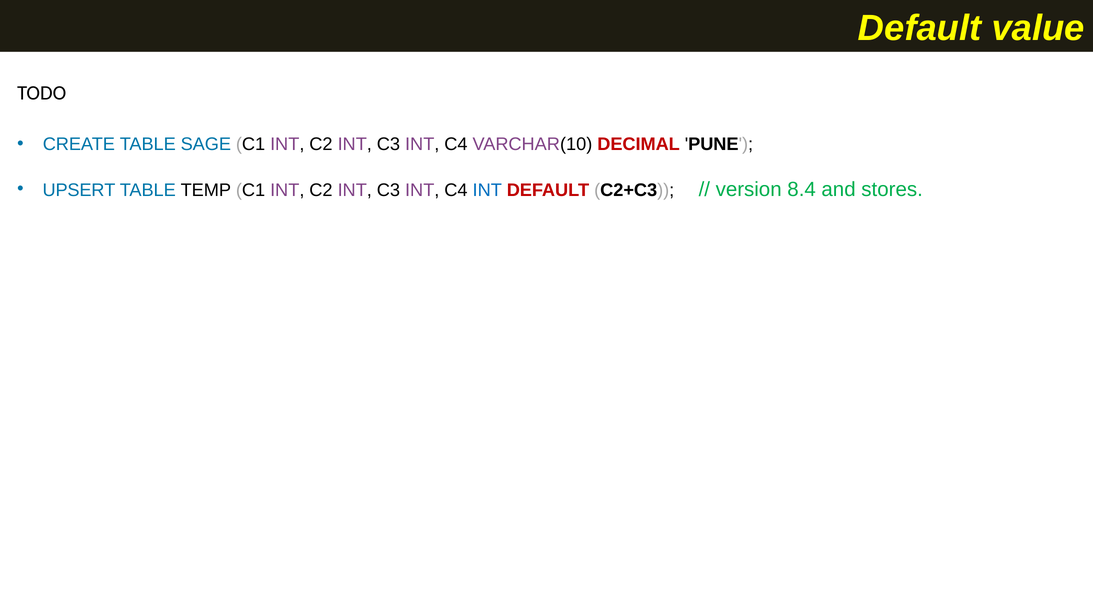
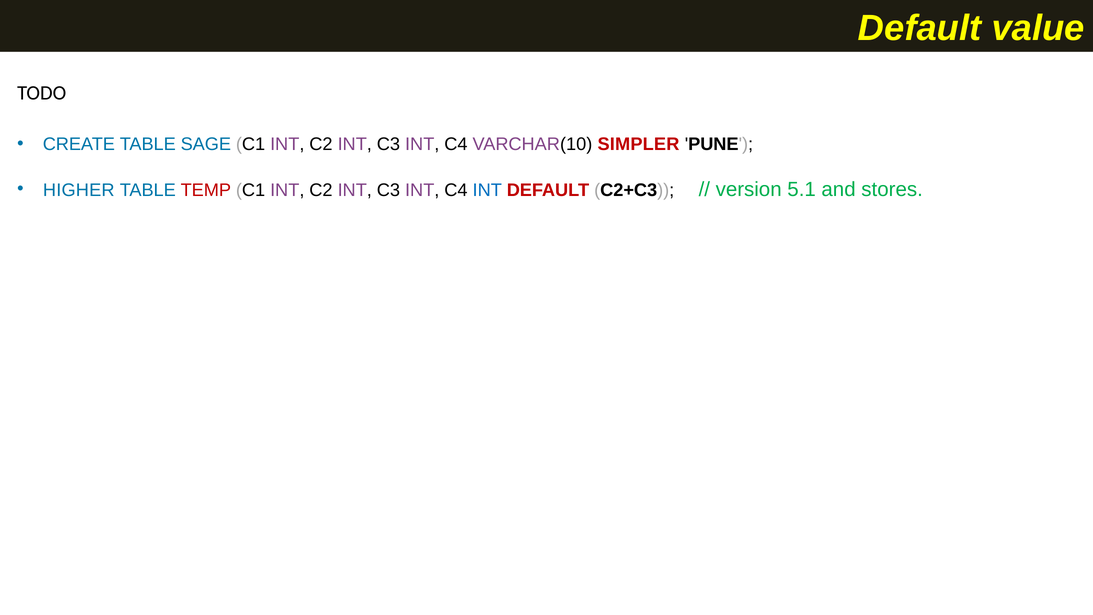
DECIMAL: DECIMAL -> SIMPLER
UPSERT: UPSERT -> HIGHER
TEMP colour: black -> red
8.4: 8.4 -> 5.1
